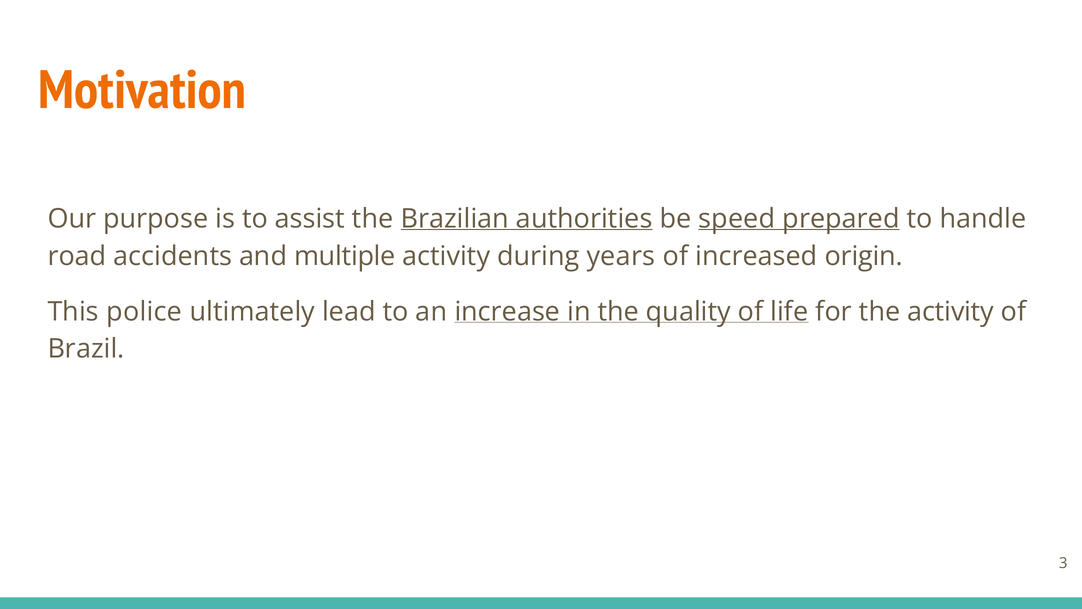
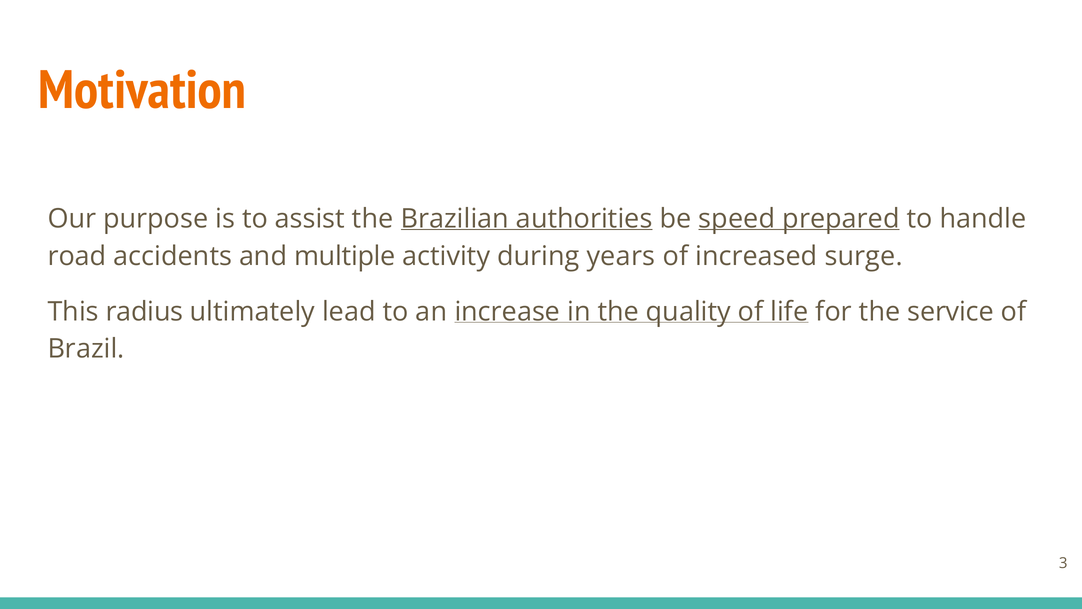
origin: origin -> surge
police: police -> radius
the activity: activity -> service
